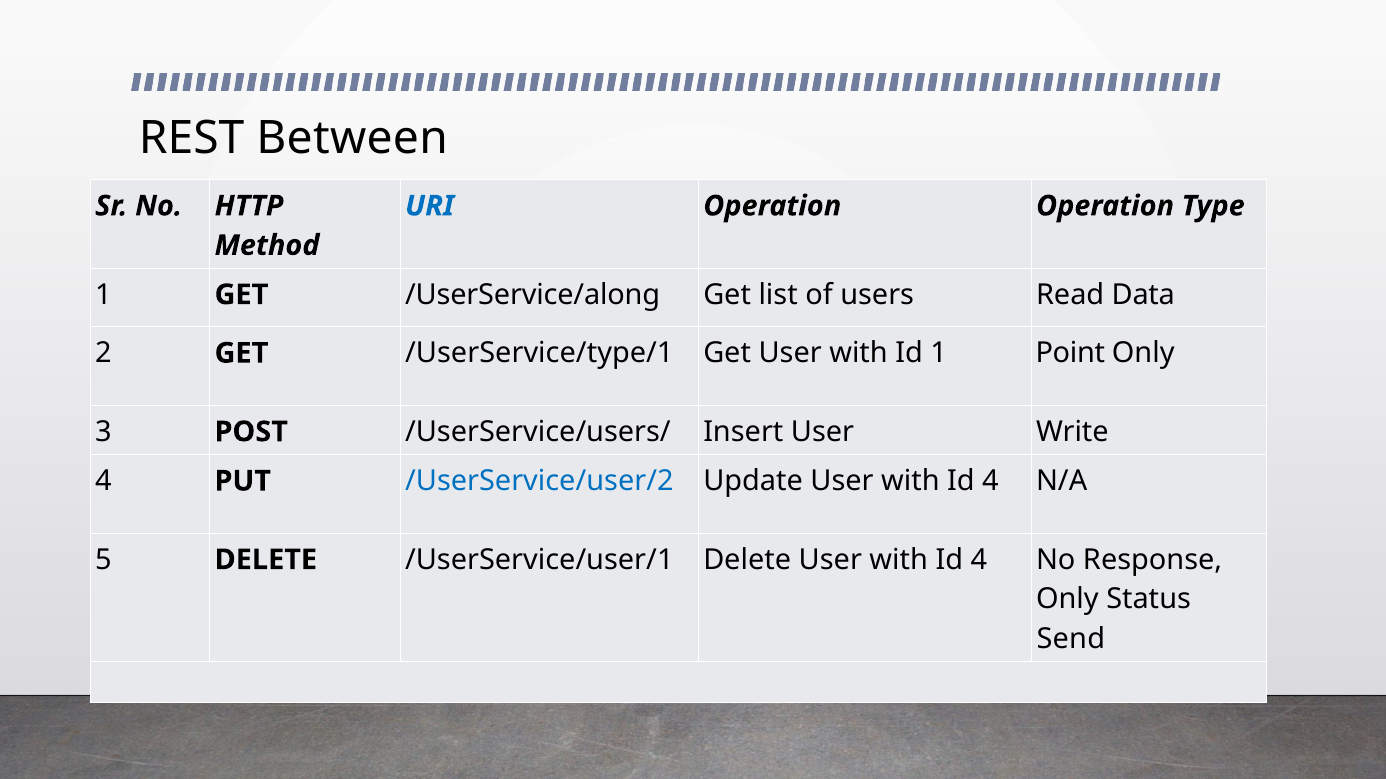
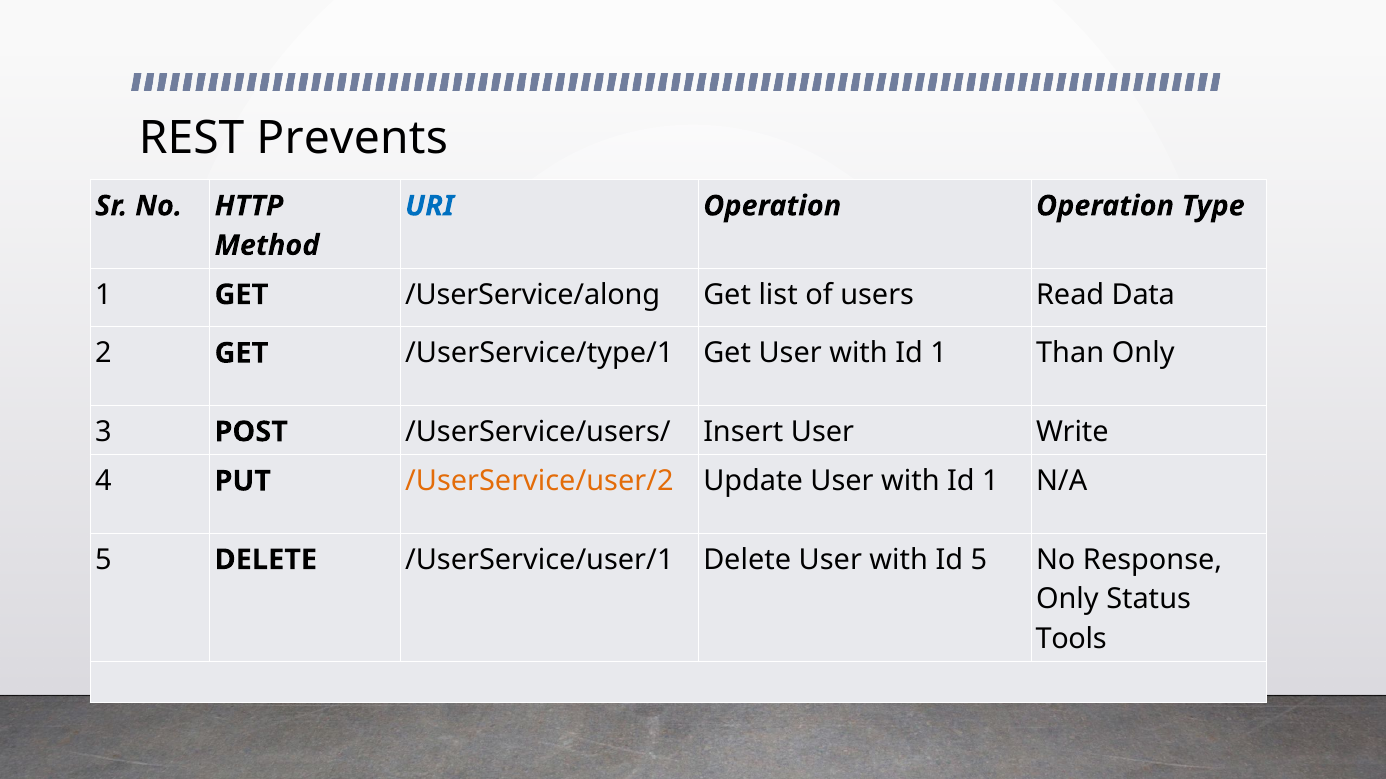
Between: Between -> Prevents
Point: Point -> Than
/UserService/user/2 colour: blue -> orange
4 at (991, 481): 4 -> 1
4 at (979, 560): 4 -> 5
Send: Send -> Tools
